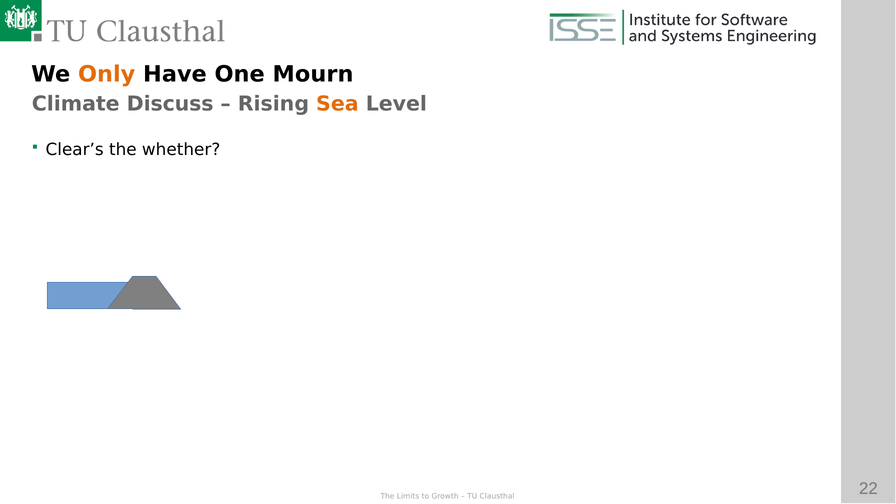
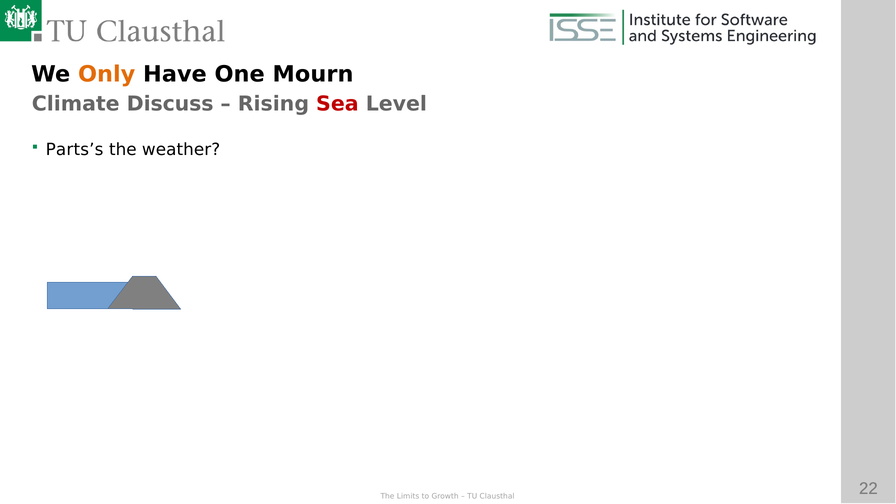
Sea colour: orange -> red
Clear’s: Clear’s -> Parts’s
whether: whether -> weather
